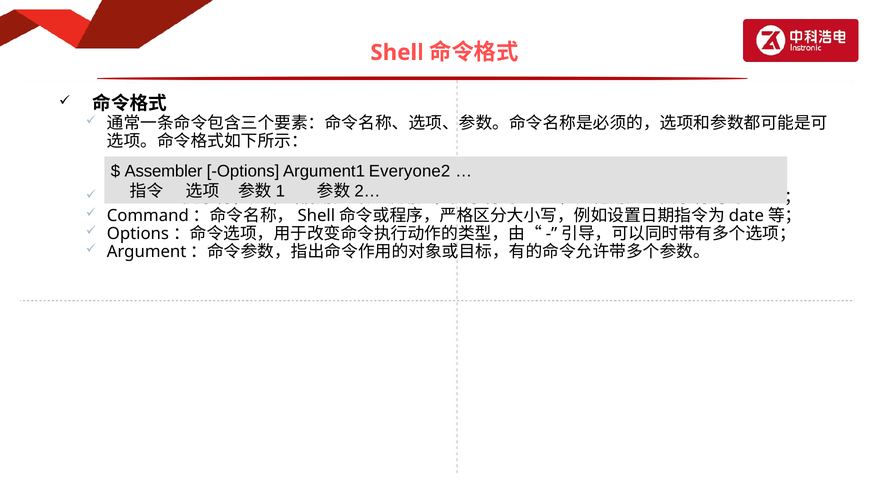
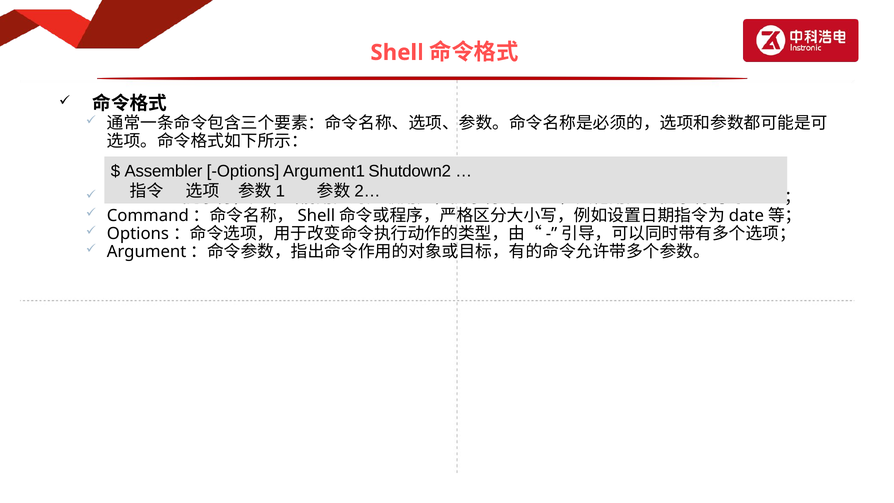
Everyone2: Everyone2 -> Shutdown2
